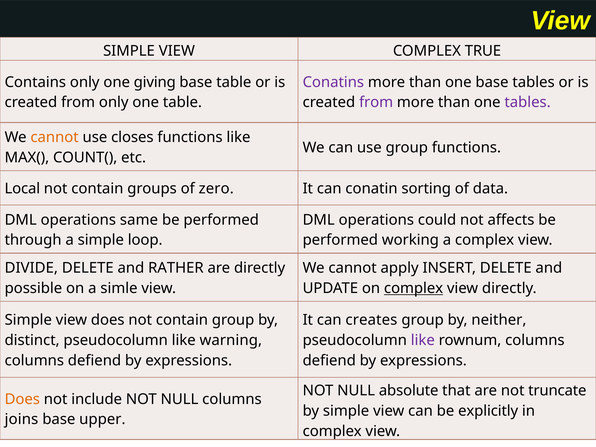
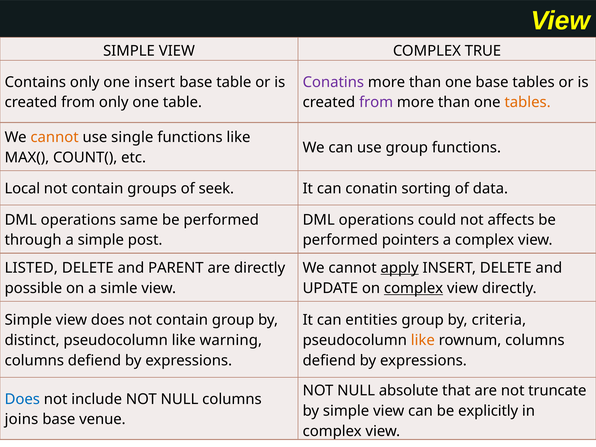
one giving: giving -> insert
tables at (528, 102) colour: purple -> orange
closes: closes -> single
zero: zero -> seek
loop: loop -> post
working: working -> pointers
DIVIDE: DIVIDE -> LISTED
RATHER: RATHER -> PARENT
apply underline: none -> present
creates: creates -> entities
neither: neither -> criteria
like at (423, 340) colour: purple -> orange
Does at (22, 399) colour: orange -> blue
upper: upper -> venue
